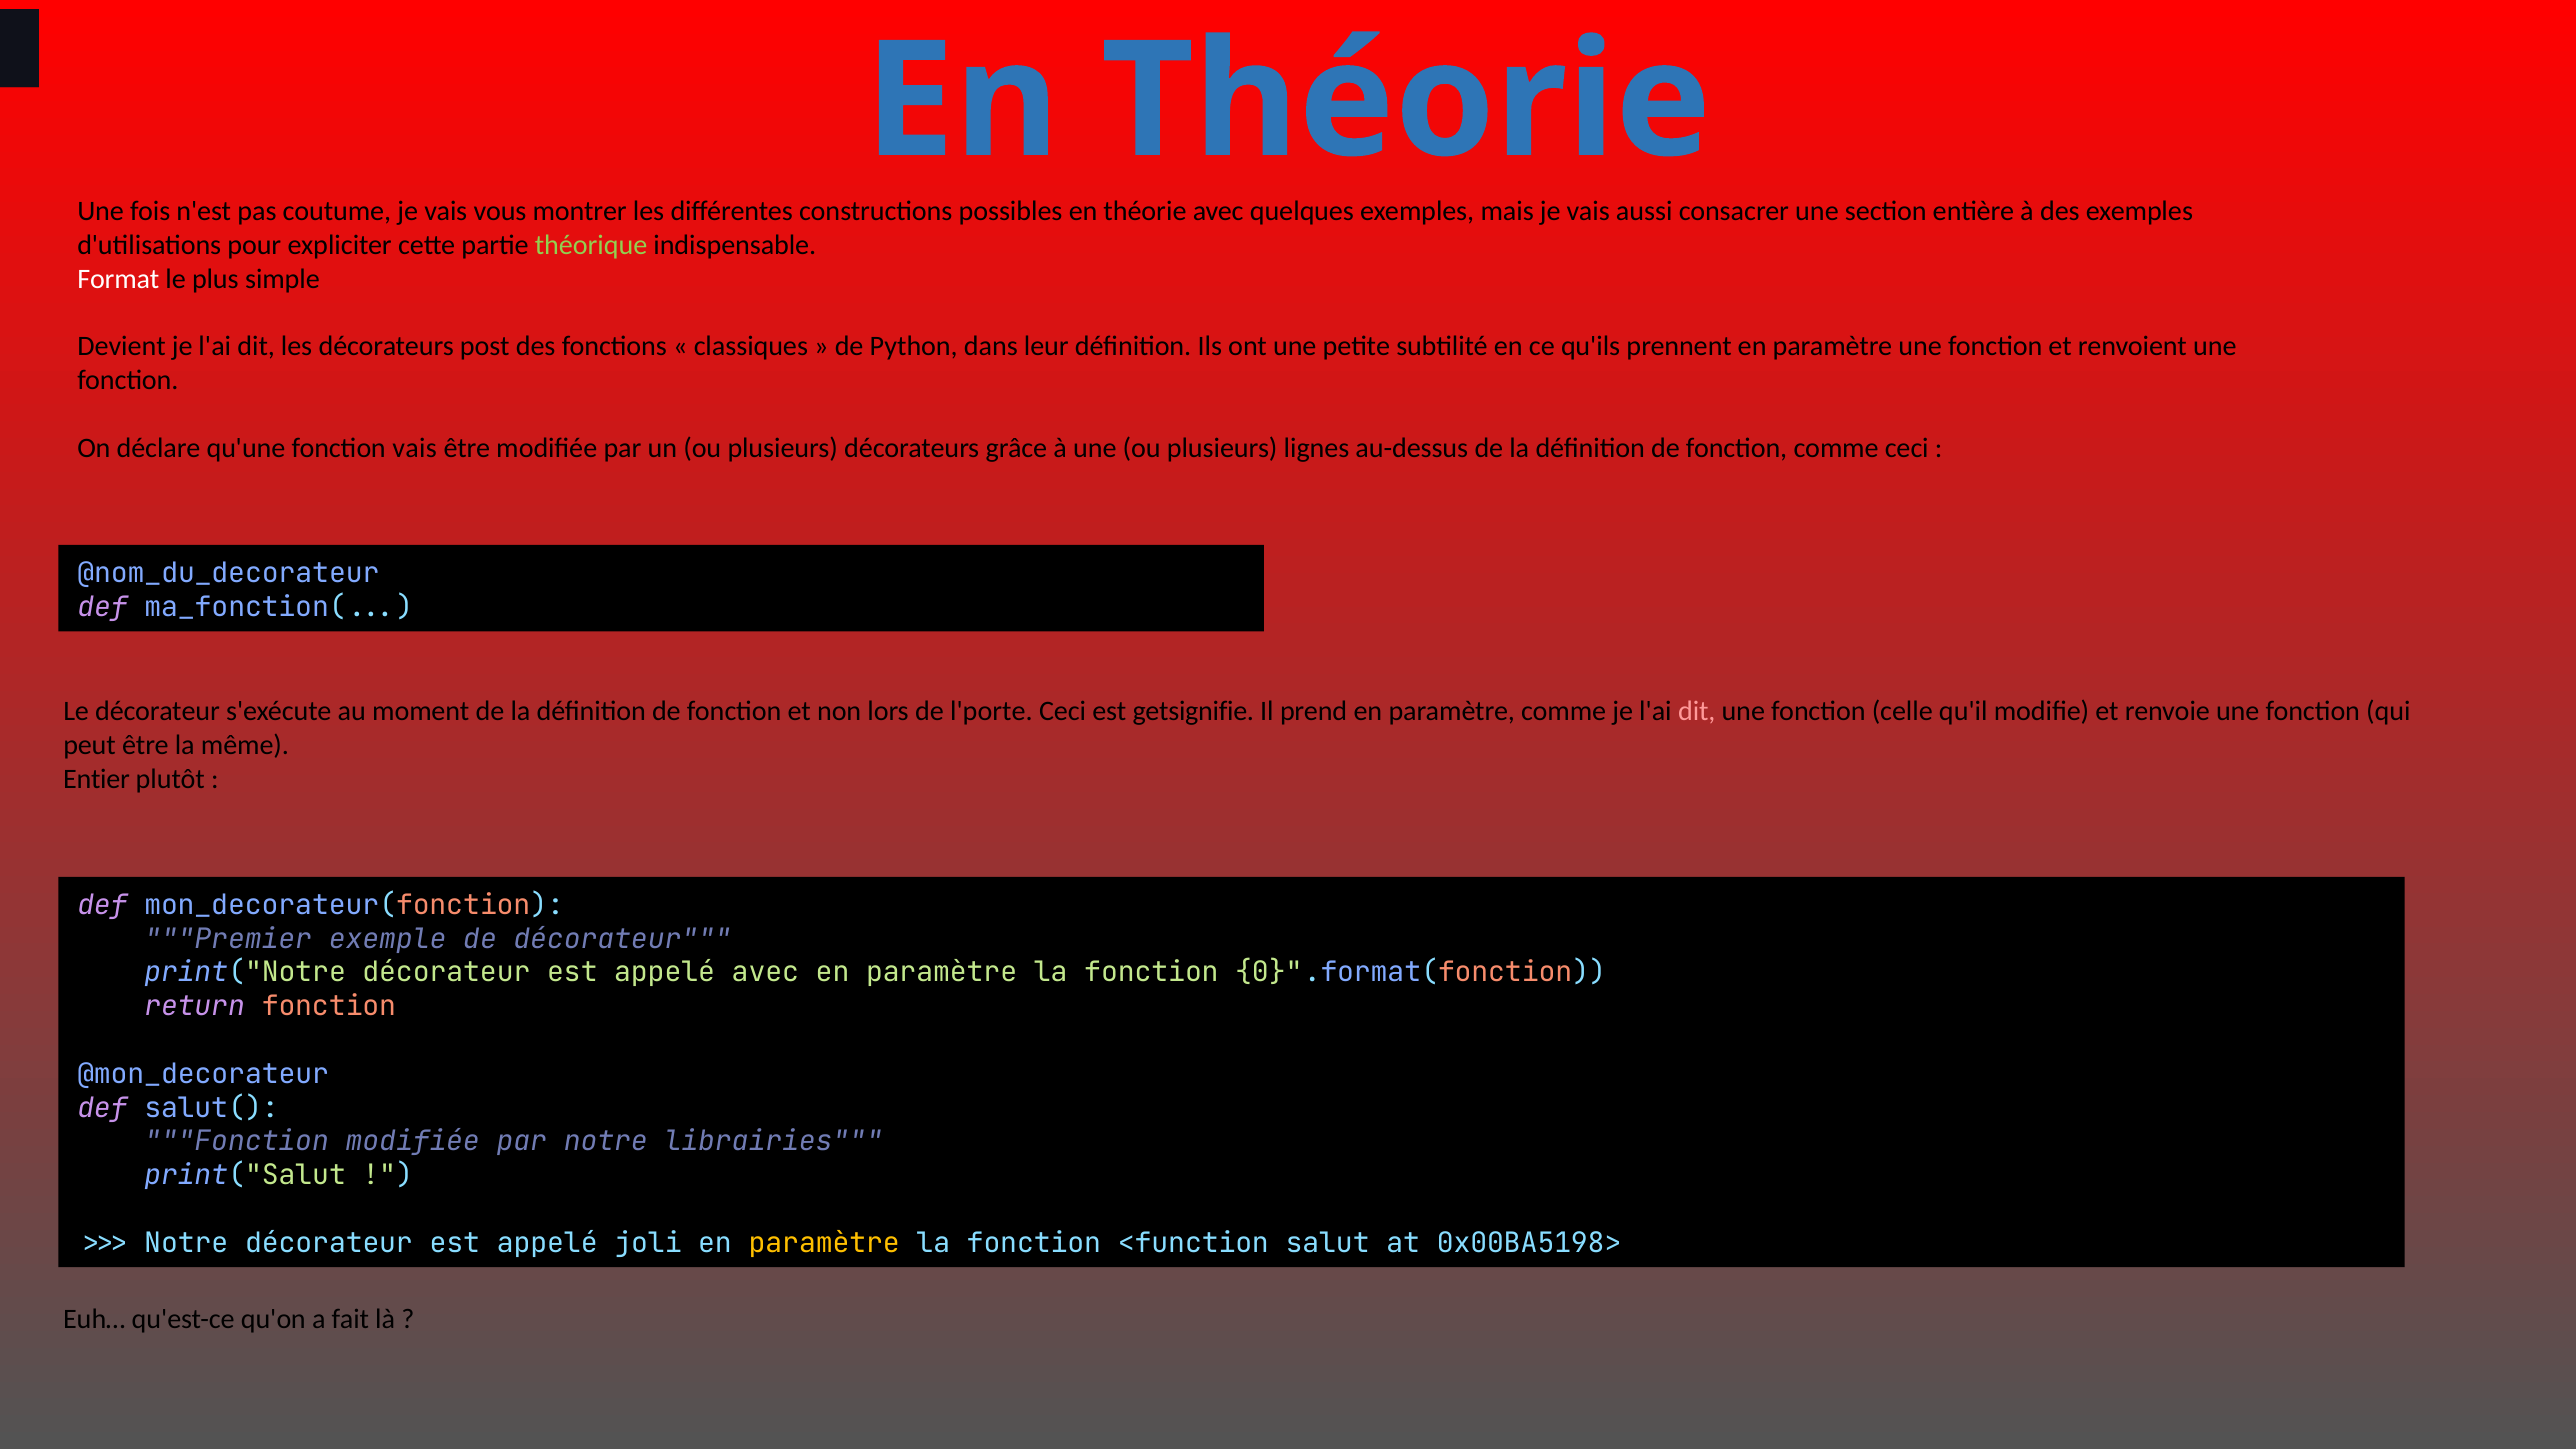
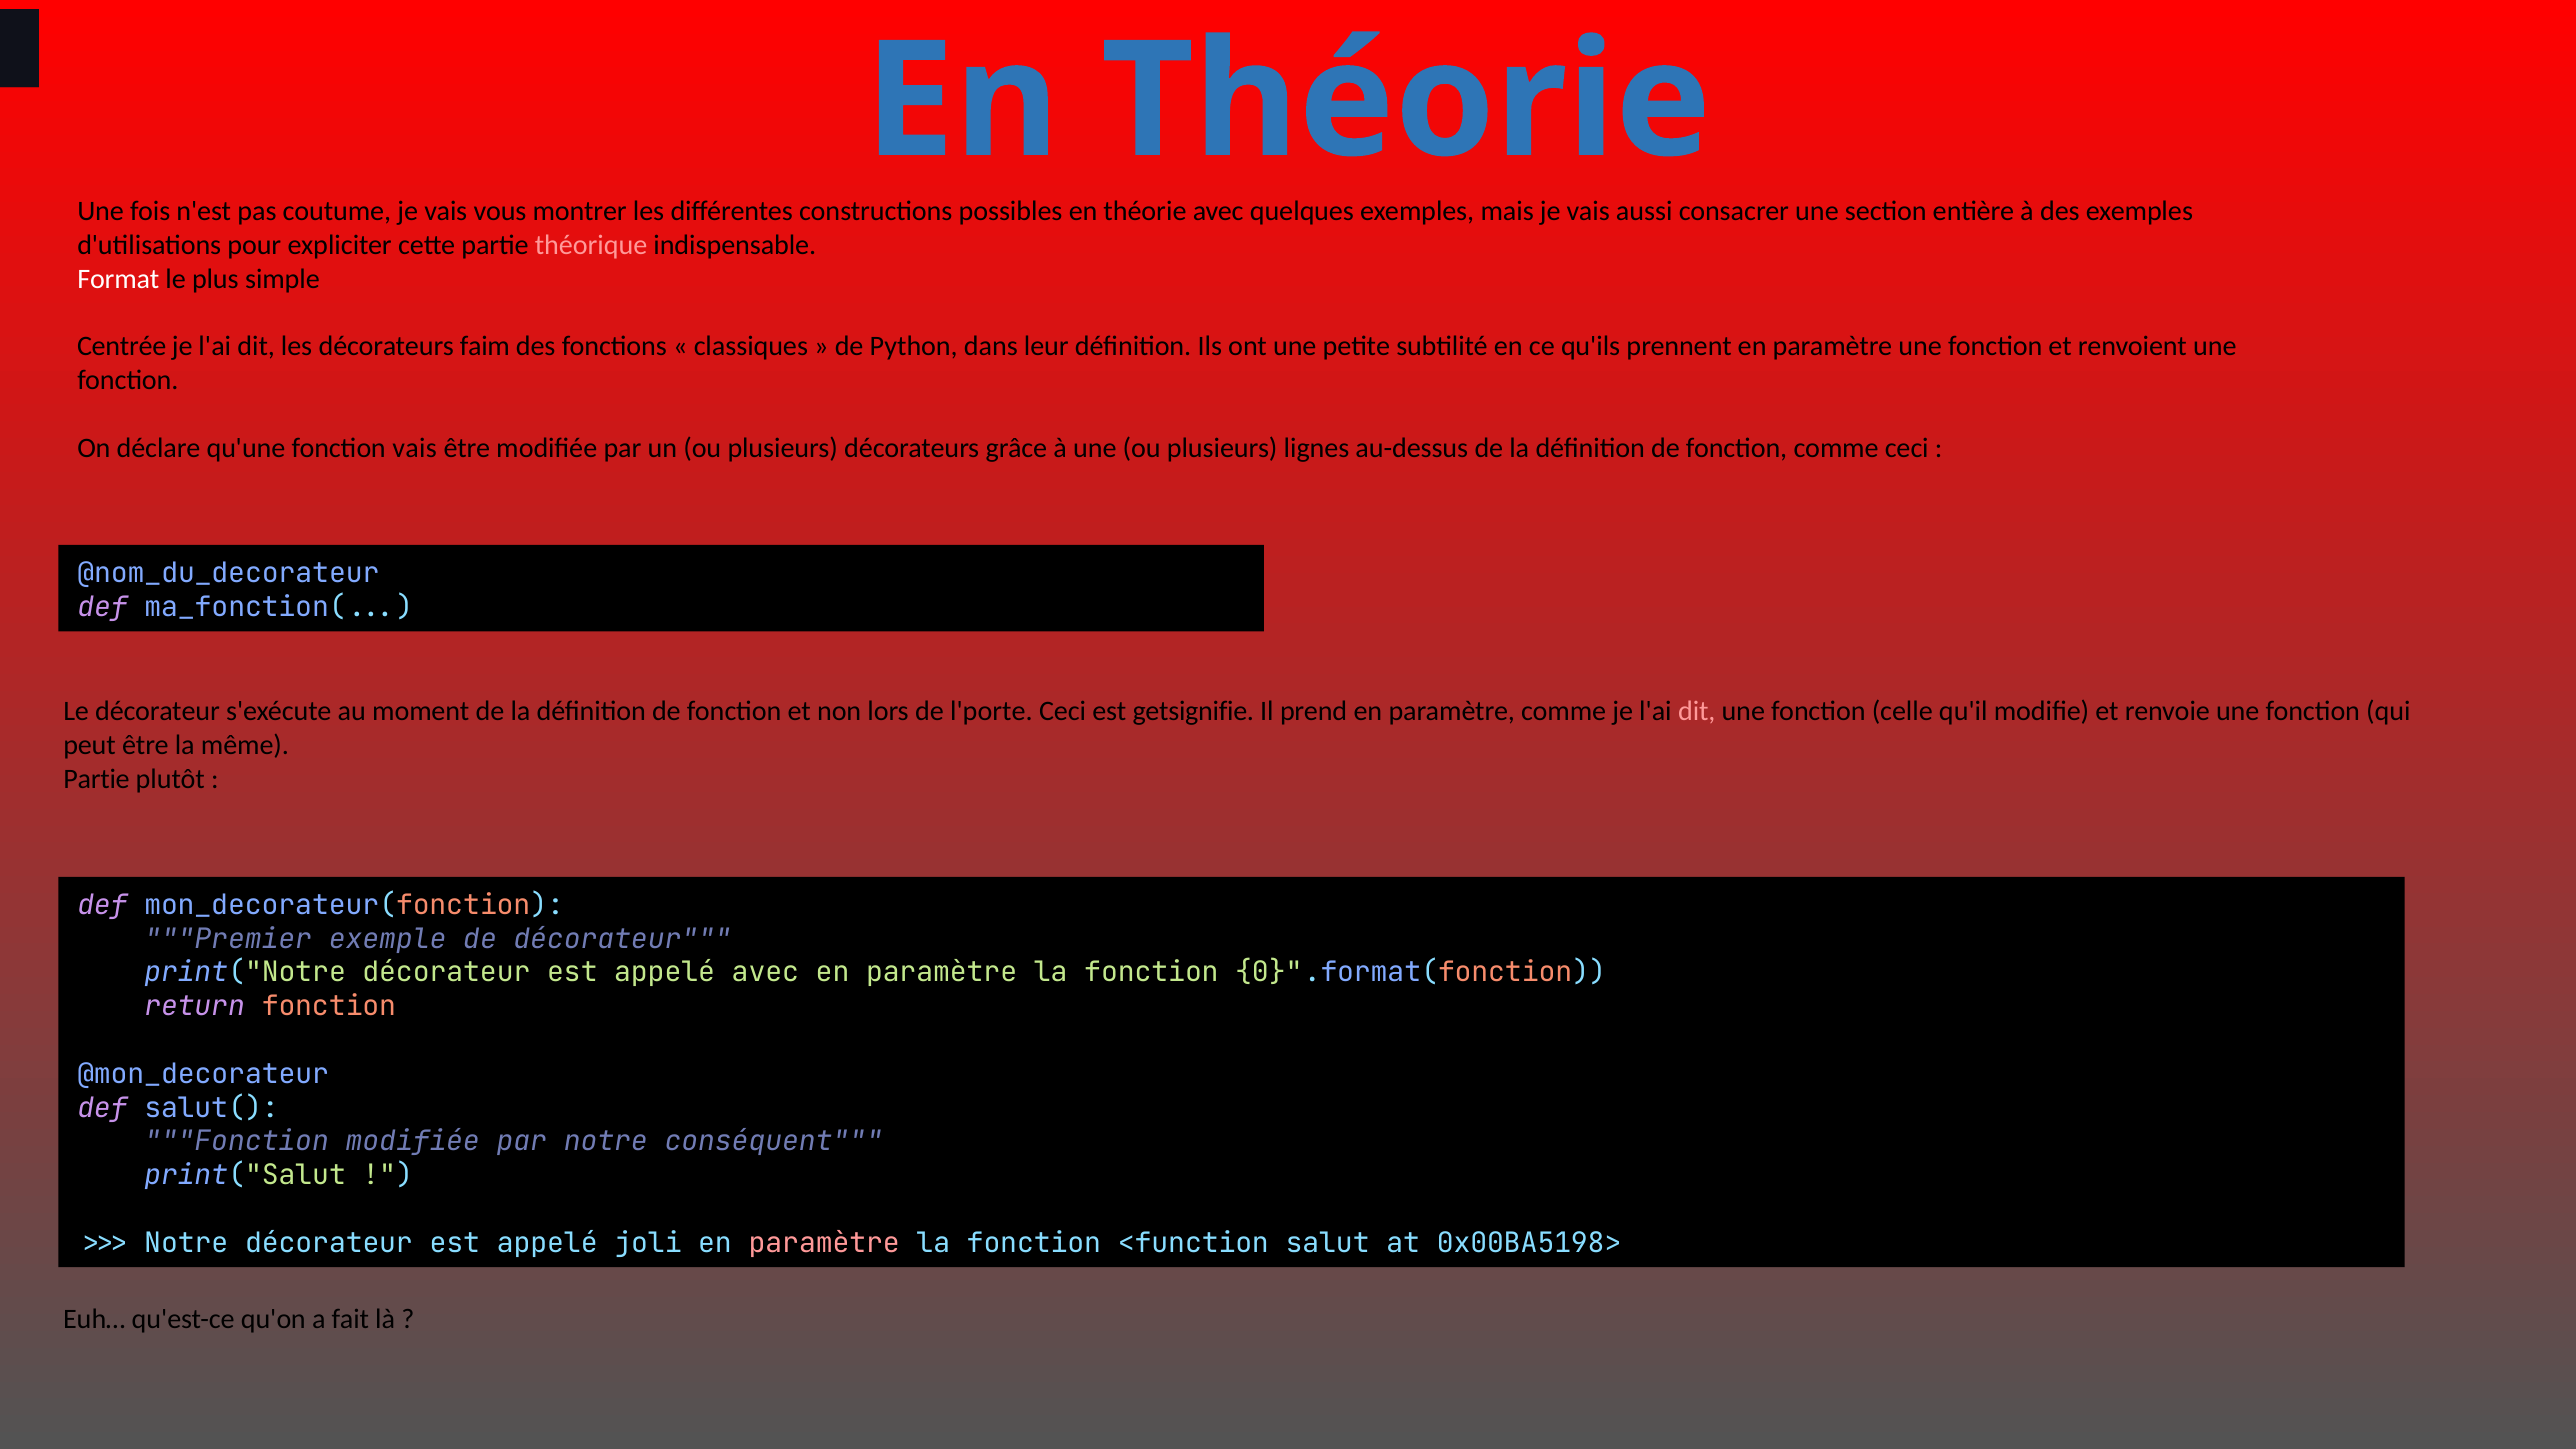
théorique colour: light green -> pink
Devient: Devient -> Centrée
post: post -> faim
Entier at (97, 779): Entier -> Partie
librairies: librairies -> conséquent
paramètre at (824, 1243) colour: yellow -> pink
